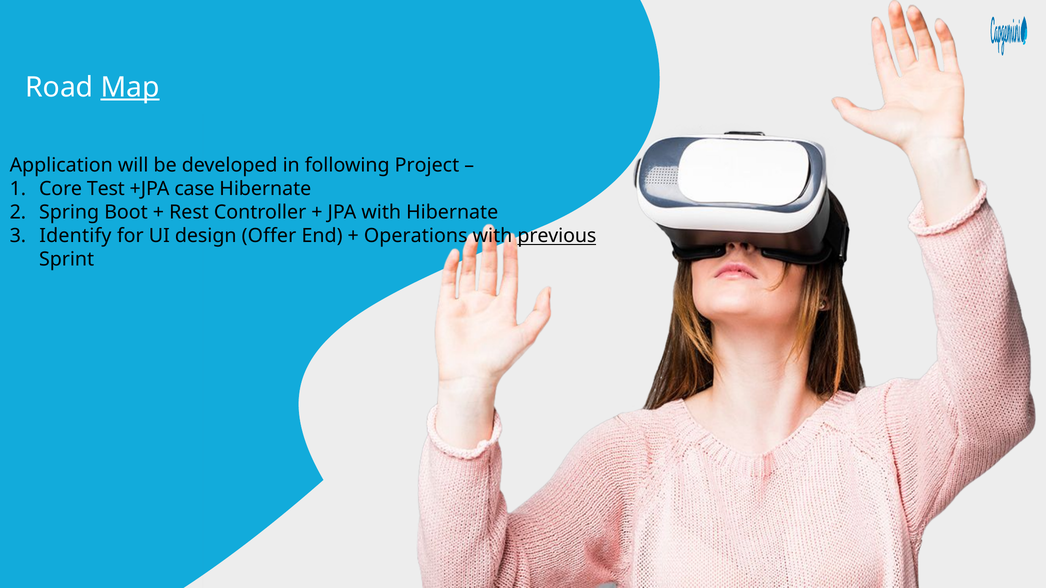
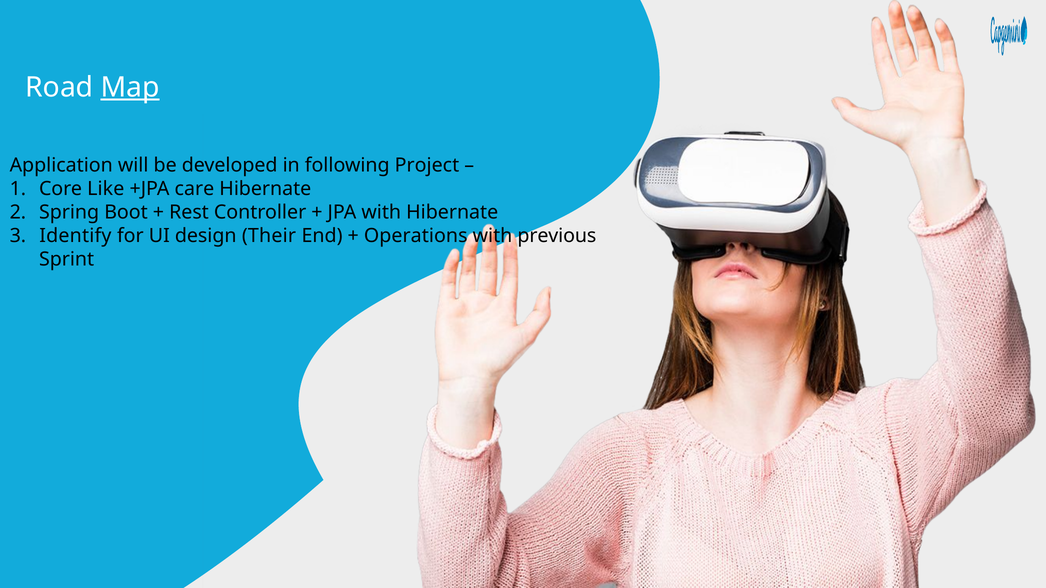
Test: Test -> Like
case: case -> care
Offer: Offer -> Their
previous underline: present -> none
